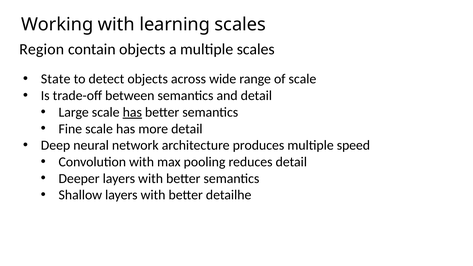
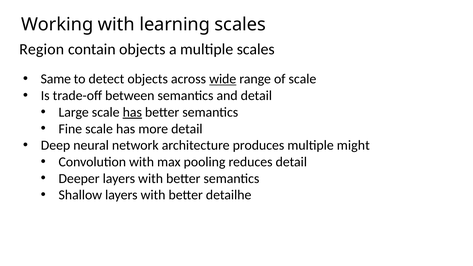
State: State -> Same
wide underline: none -> present
speed: speed -> might
